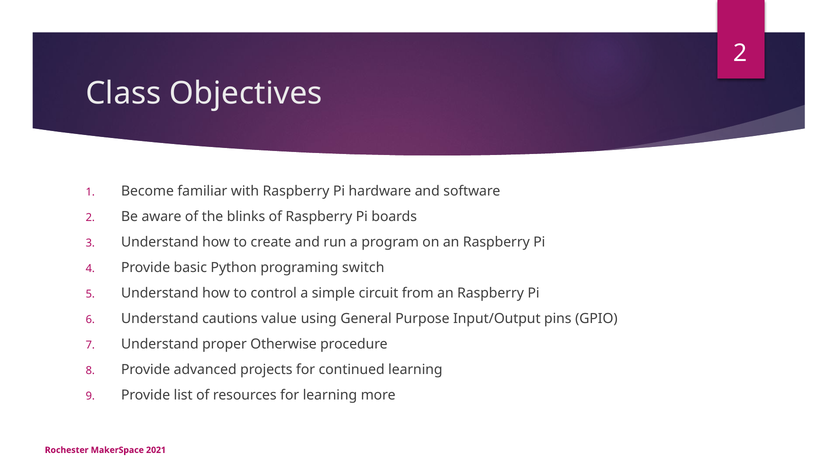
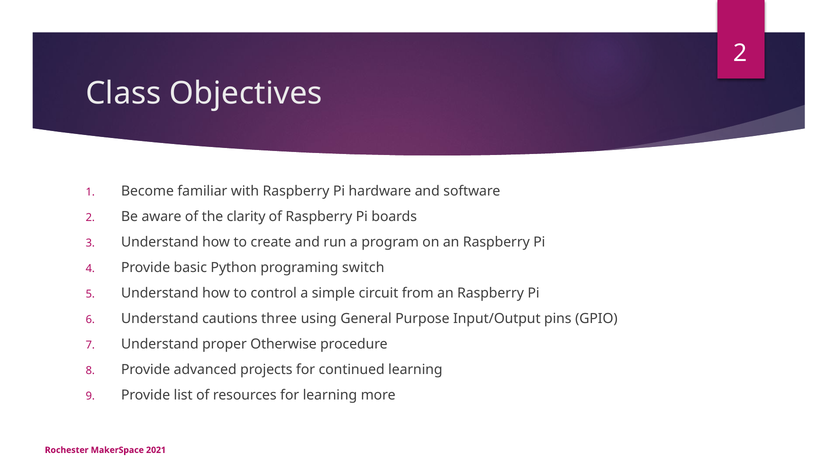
blinks: blinks -> clarity
value: value -> three
